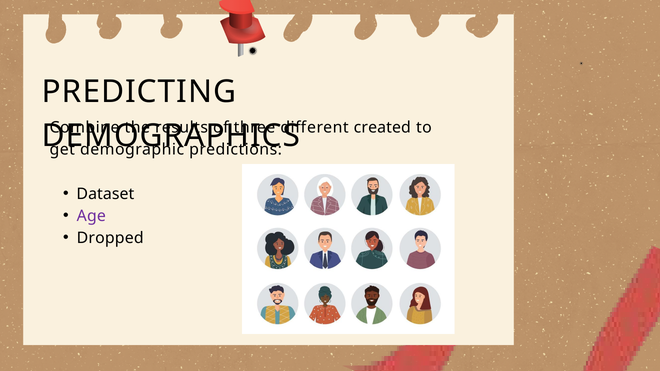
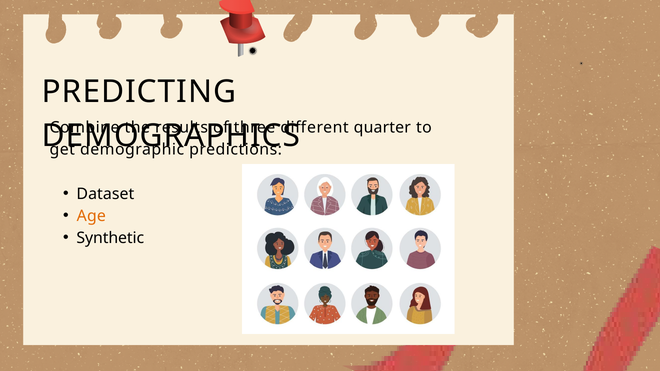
created: created -> quarter
Age colour: purple -> orange
Dropped: Dropped -> Synthetic
